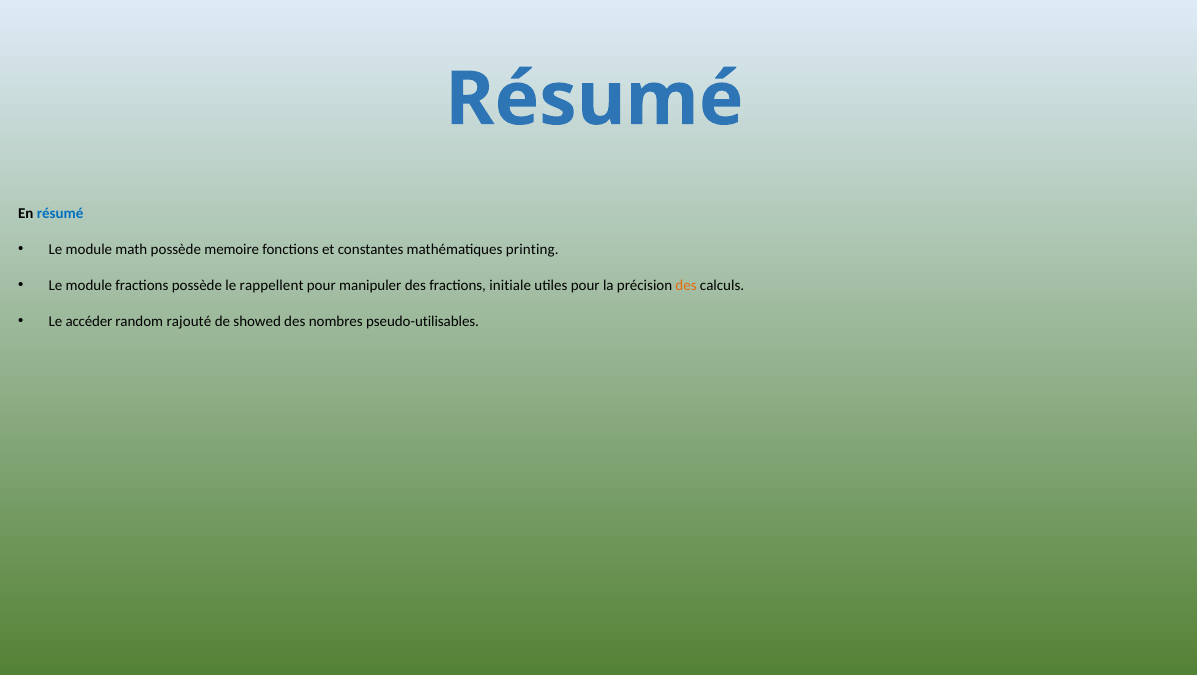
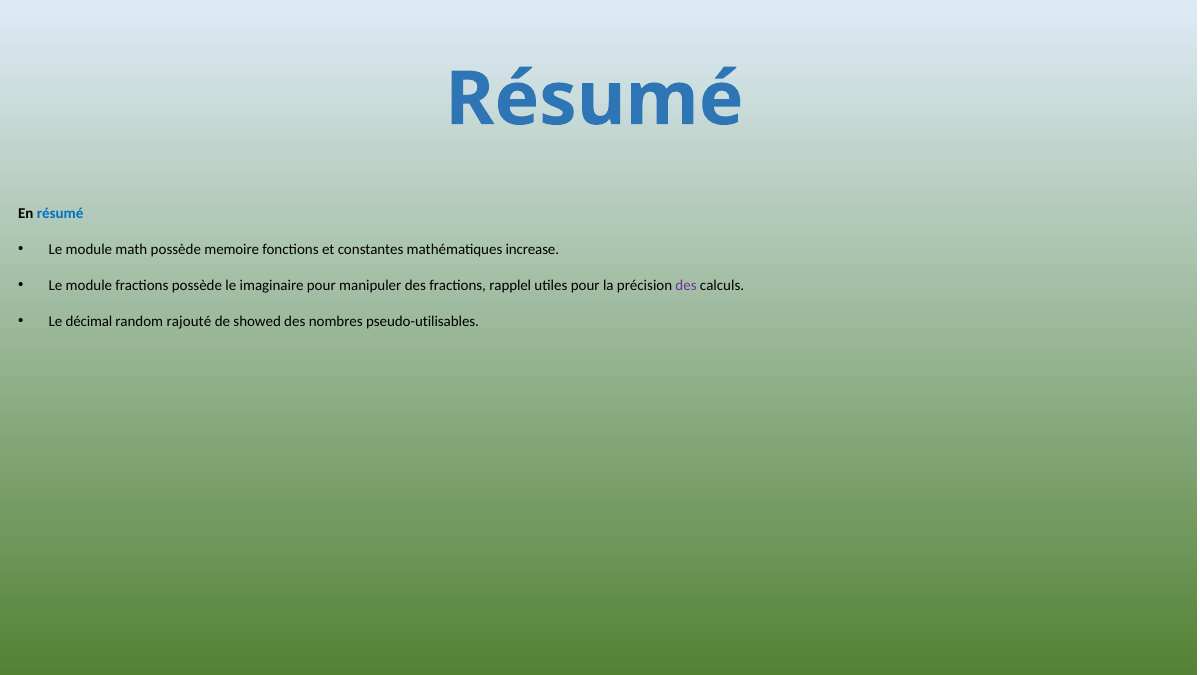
printing: printing -> increase
rappellent: rappellent -> imaginaire
initiale: initiale -> rapplel
des at (686, 286) colour: orange -> purple
accéder: accéder -> décimal
